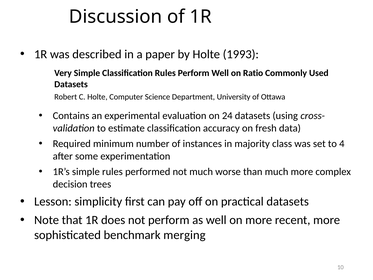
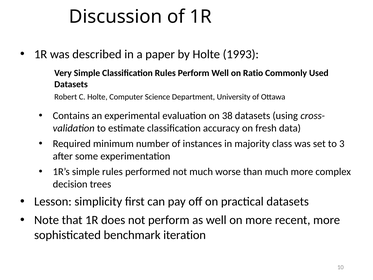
24: 24 -> 38
4: 4 -> 3
merging: merging -> iteration
